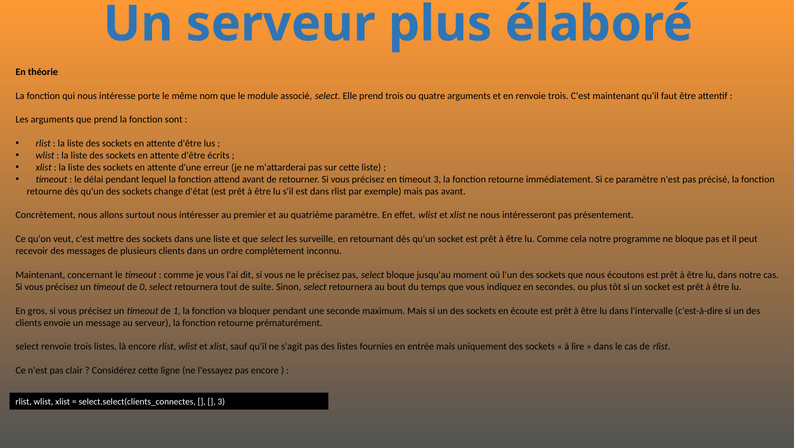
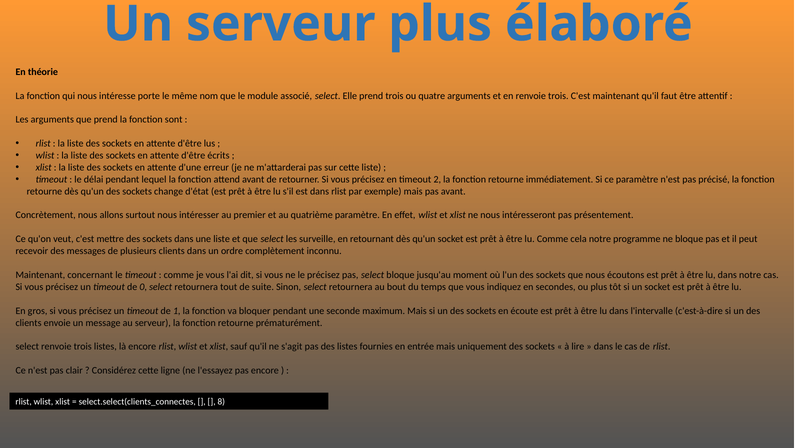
timeout 3: 3 -> 2
3 at (221, 402): 3 -> 8
